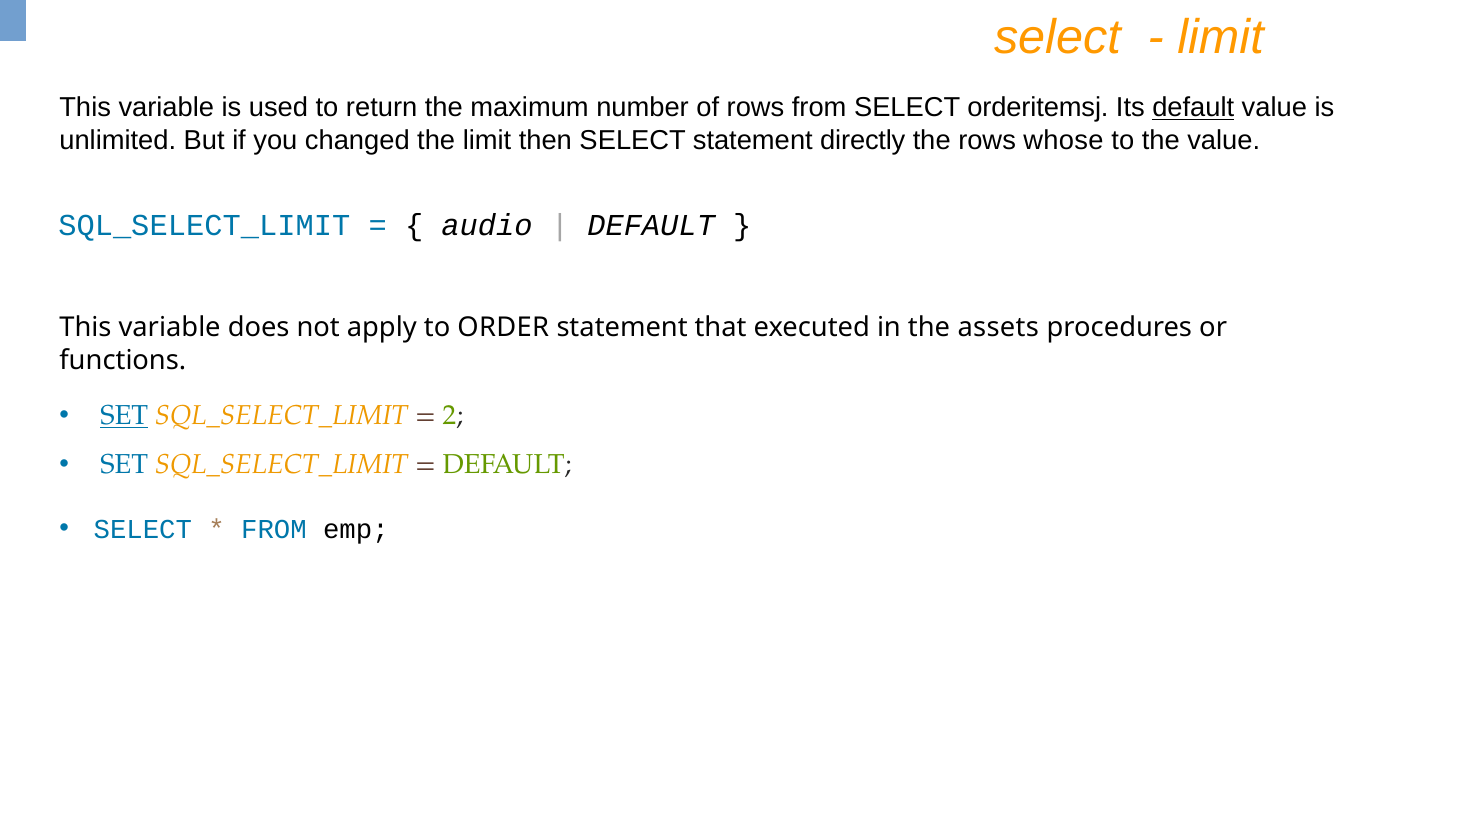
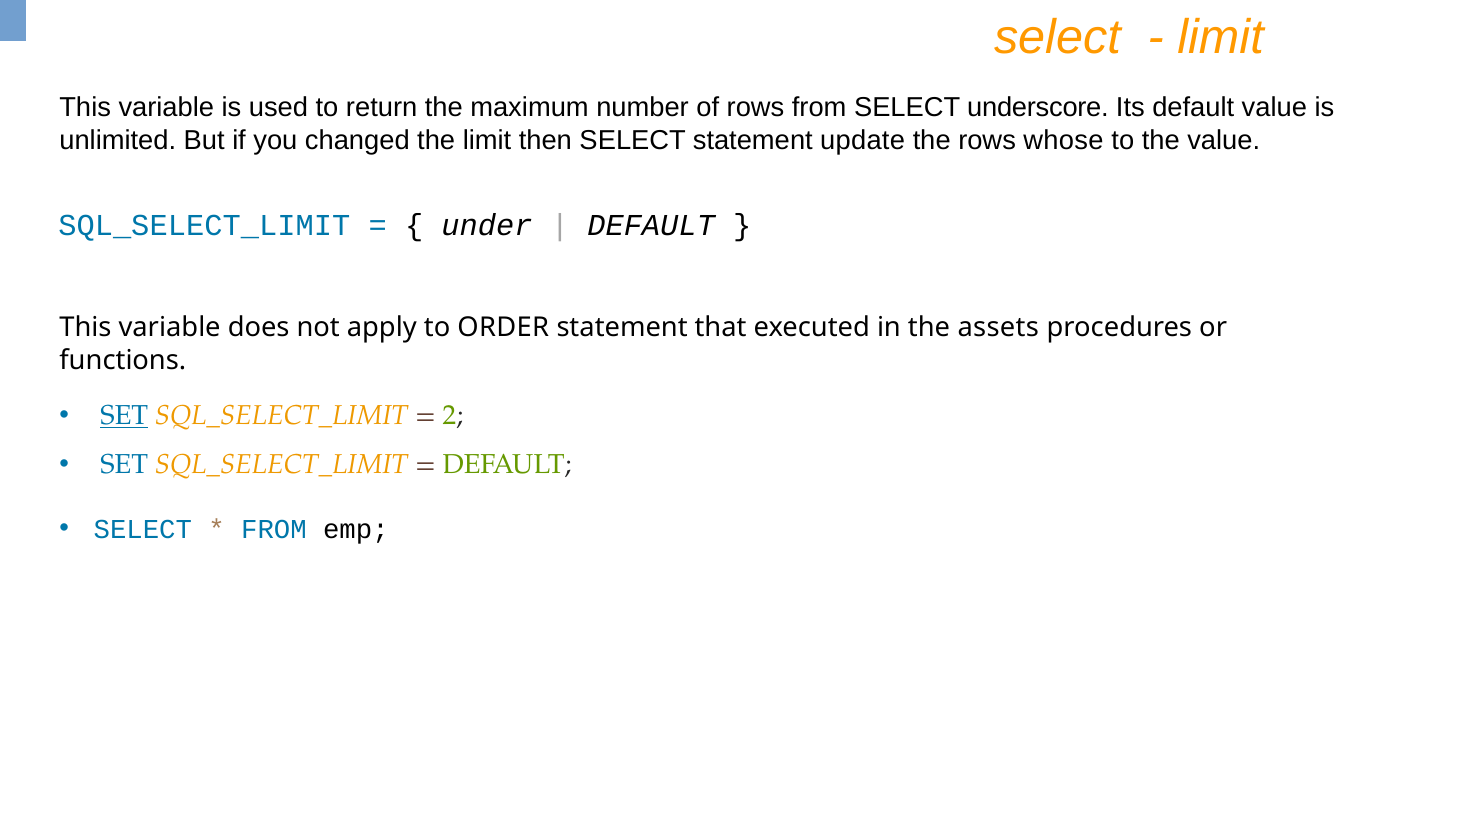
orderitemsj: orderitemsj -> underscore
default at (1193, 108) underline: present -> none
directly: directly -> update
audio: audio -> under
